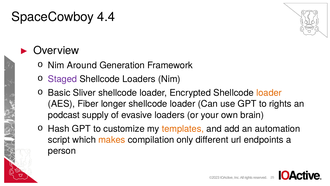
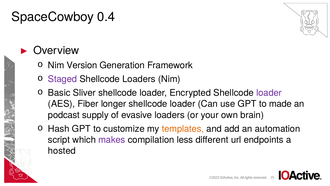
4.4: 4.4 -> 0.4
Around: Around -> Version
loader at (269, 93) colour: orange -> purple
to rights: rights -> made
makes colour: orange -> purple
only: only -> less
person: person -> hosted
